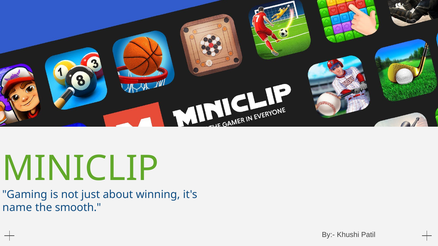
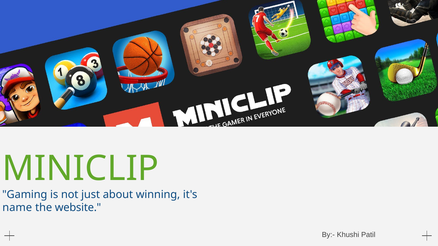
smooth: smooth -> website
